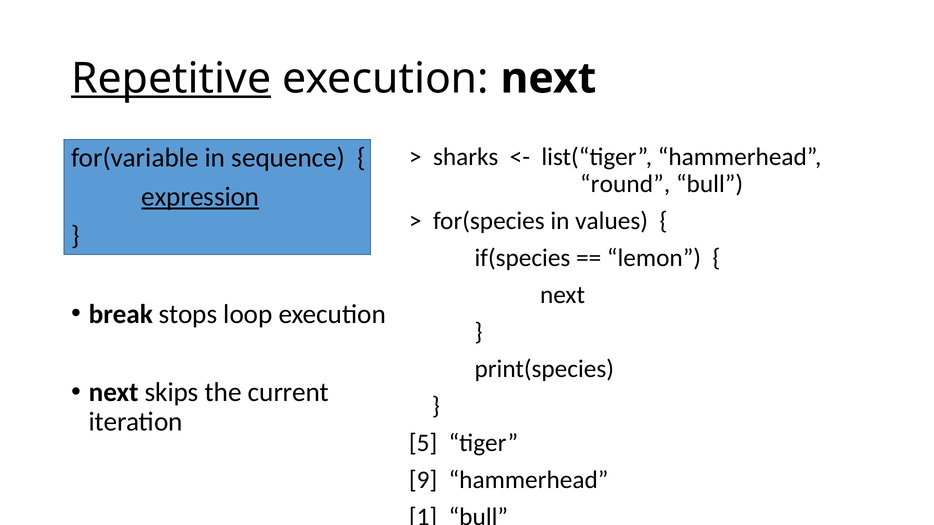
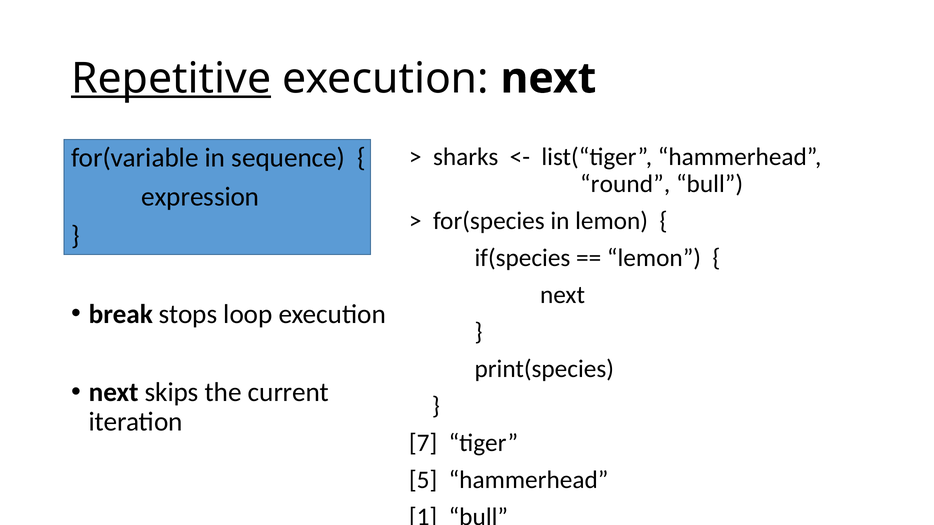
expression underline: present -> none
in values: values -> lemon
5: 5 -> 7
9: 9 -> 5
